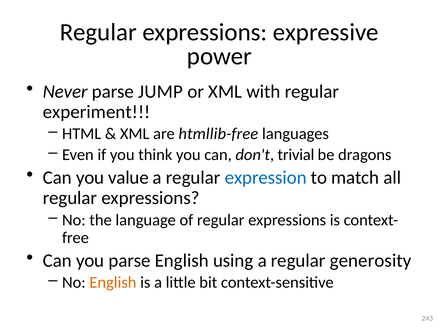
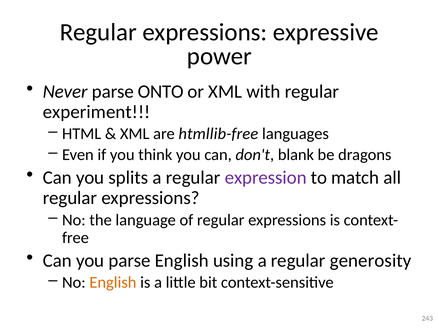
JUMP: JUMP -> ONTO
trivial: trivial -> blank
value: value -> splits
expression colour: blue -> purple
